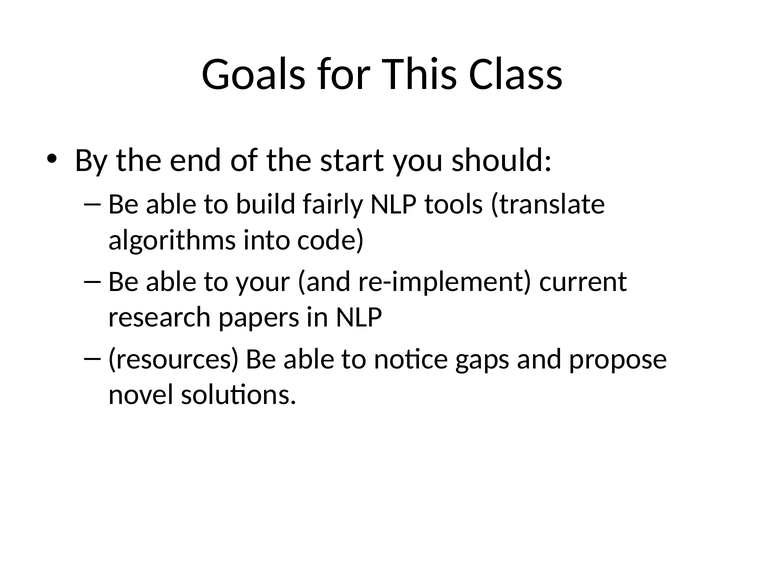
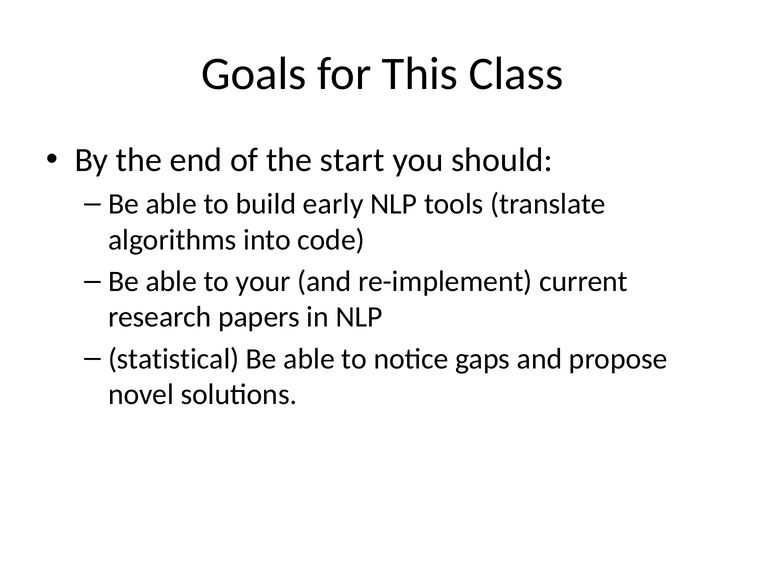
fairly: fairly -> early
resources: resources -> statistical
